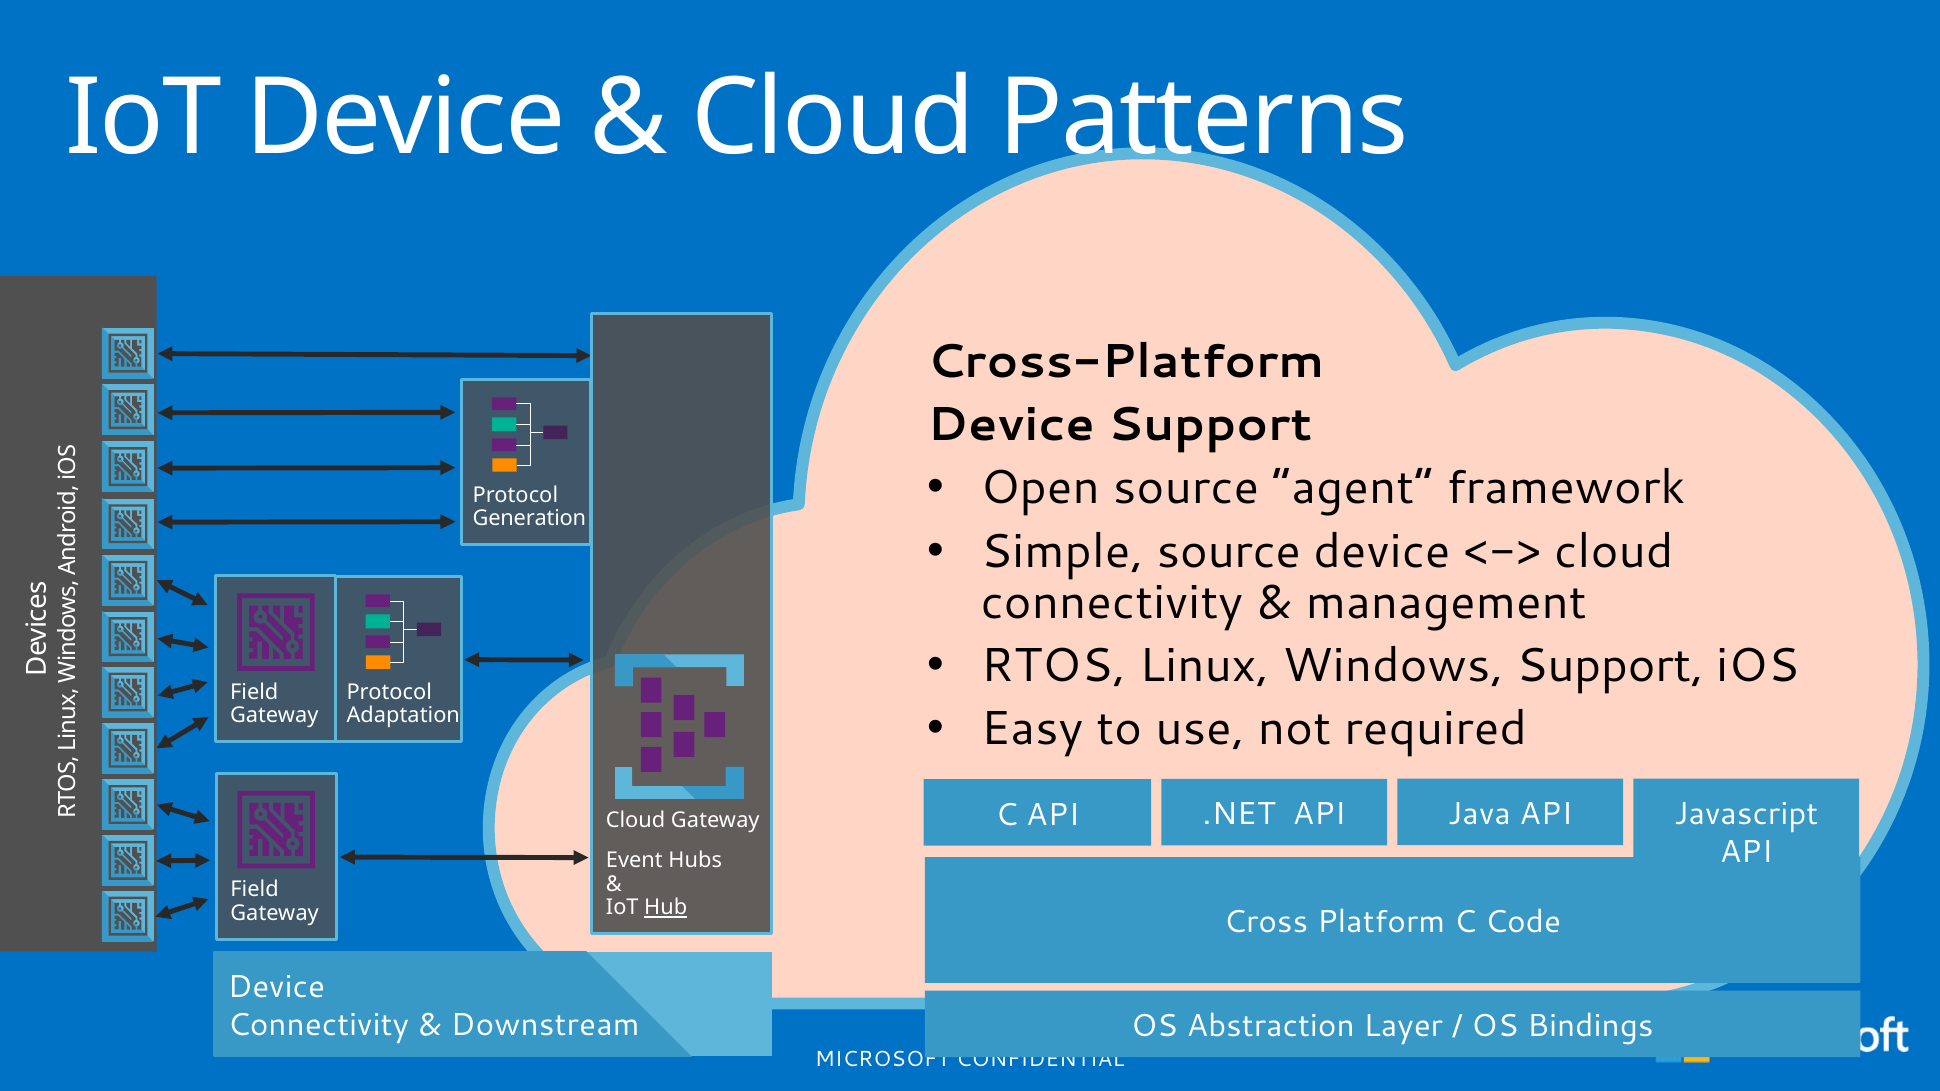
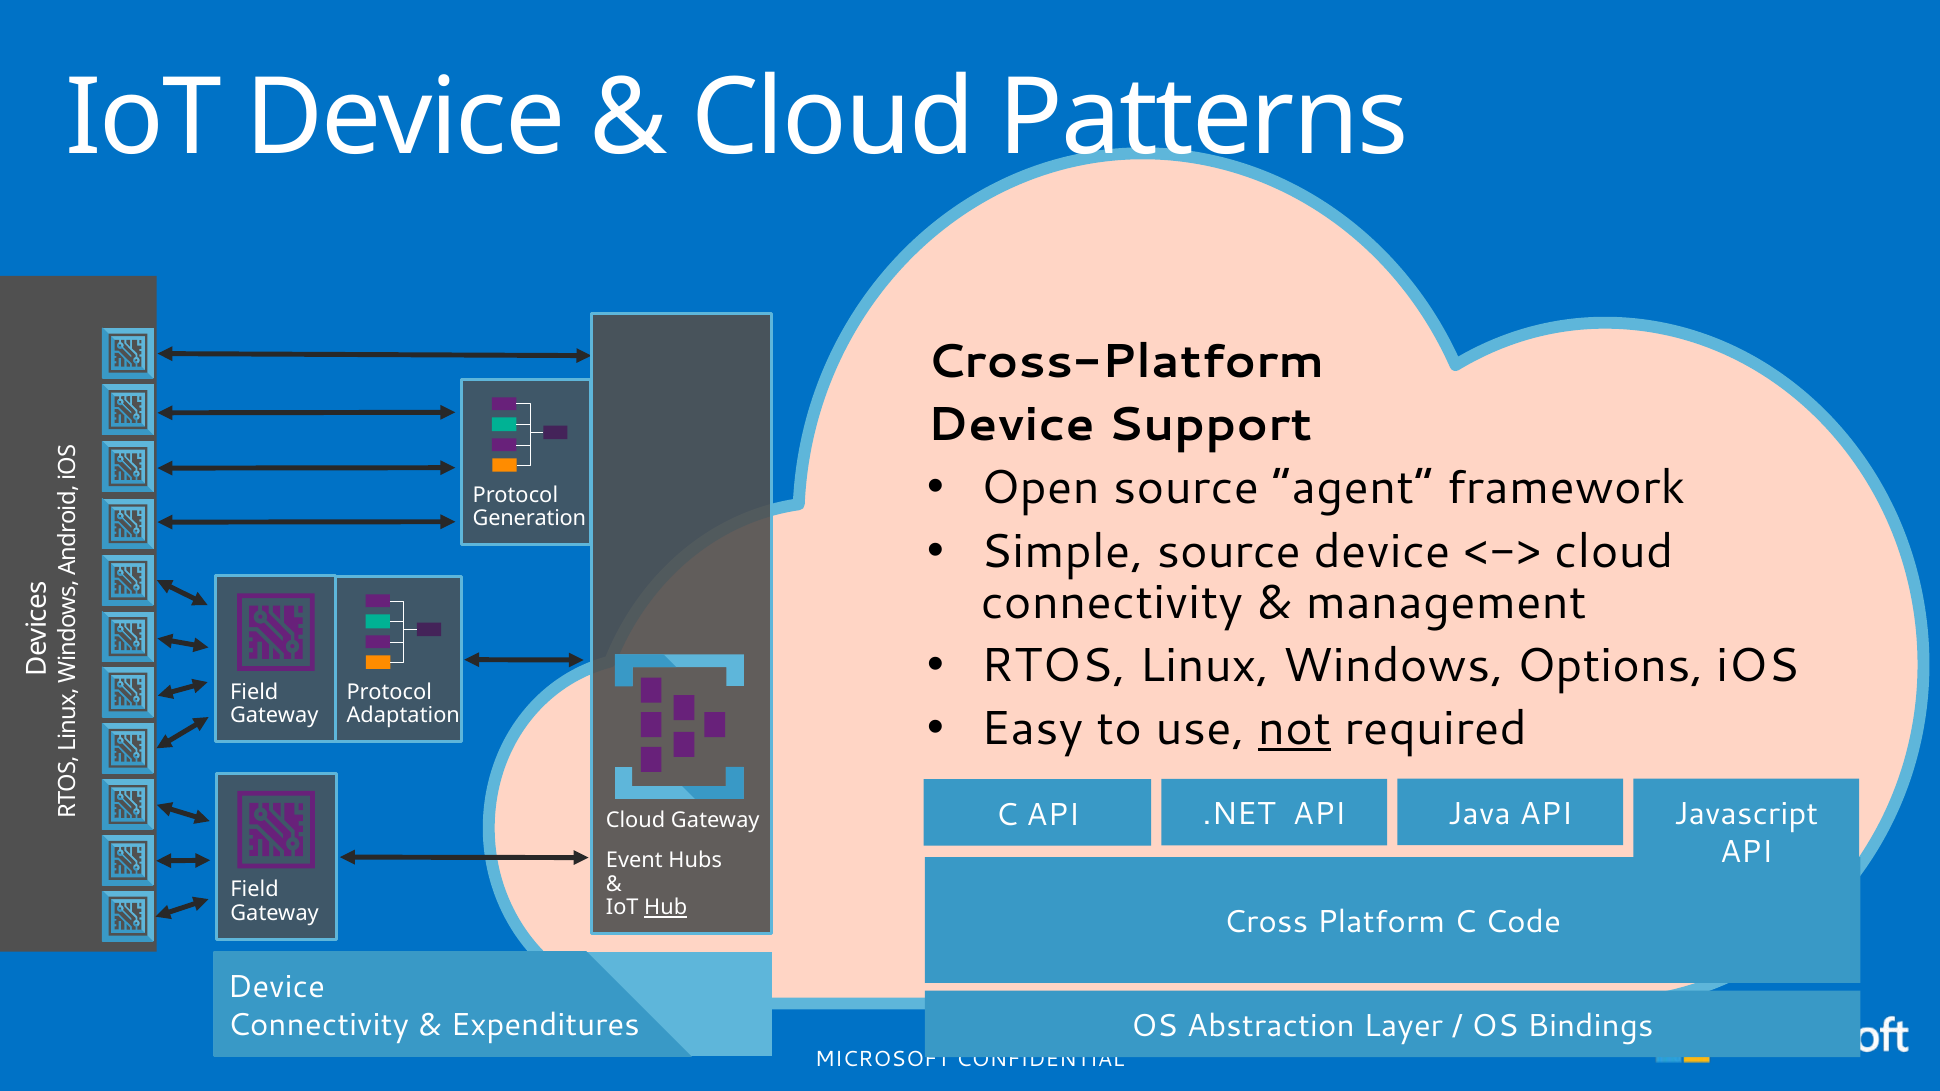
Windows Support: Support -> Options
not underline: none -> present
Downstream: Downstream -> Expenditures
